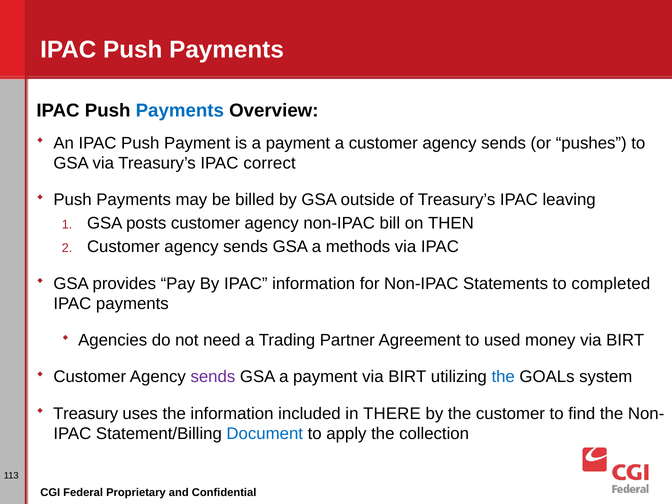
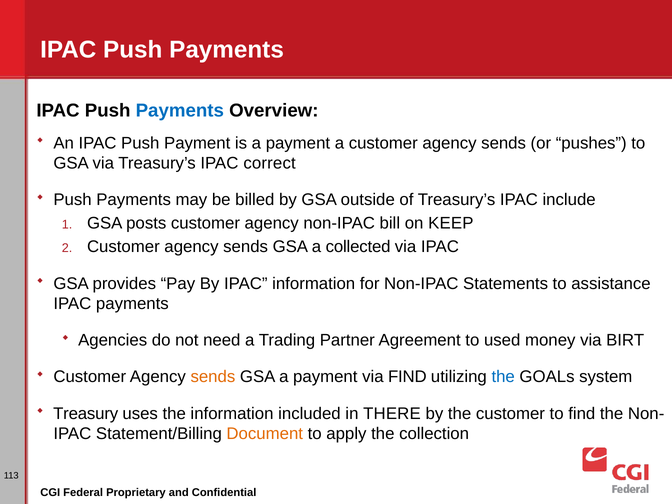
leaving: leaving -> include
THEN: THEN -> KEEP
methods: methods -> collected
completed: completed -> assistance
sends at (213, 377) colour: purple -> orange
payment via BIRT: BIRT -> FIND
Document colour: blue -> orange
